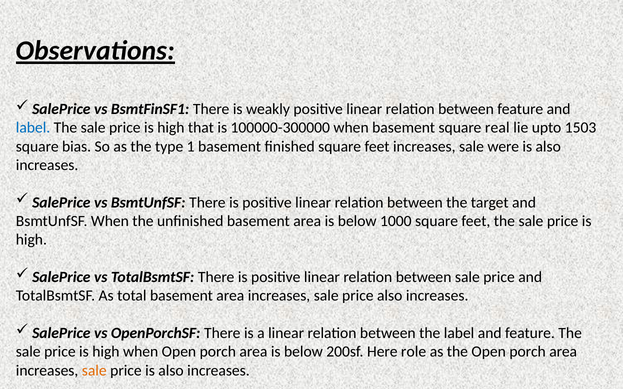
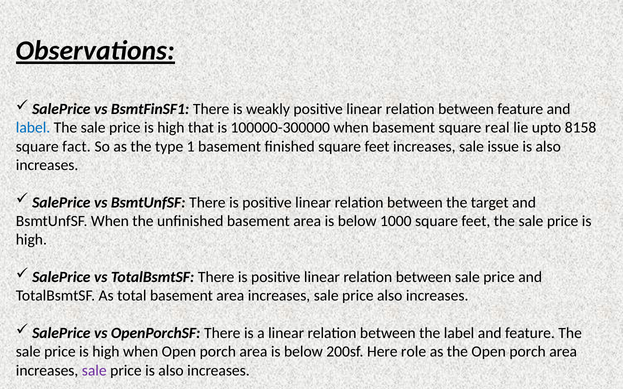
1503: 1503 -> 8158
bias: bias -> fact
were: were -> issue
sale at (94, 371) colour: orange -> purple
